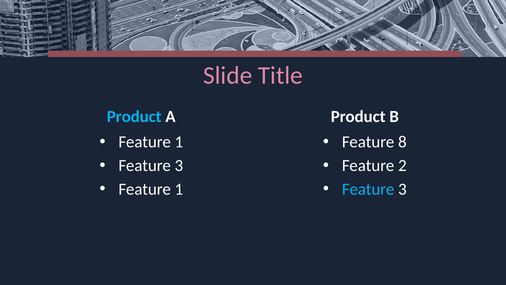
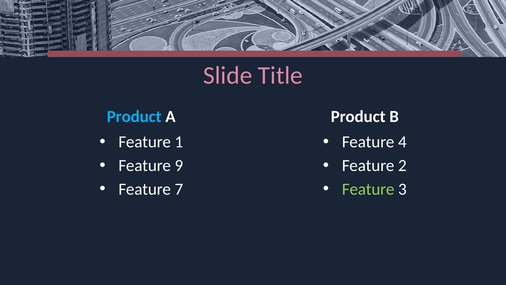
8: 8 -> 4
3 at (179, 165): 3 -> 9
1 at (179, 189): 1 -> 7
Feature at (368, 189) colour: light blue -> light green
